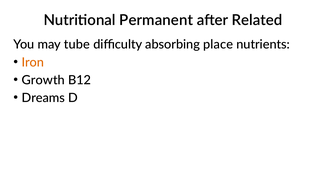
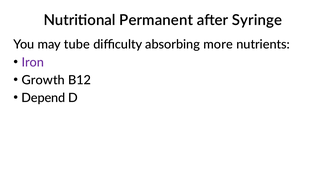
Related: Related -> Syringe
place: place -> more
Iron colour: orange -> purple
Dreams: Dreams -> Depend
